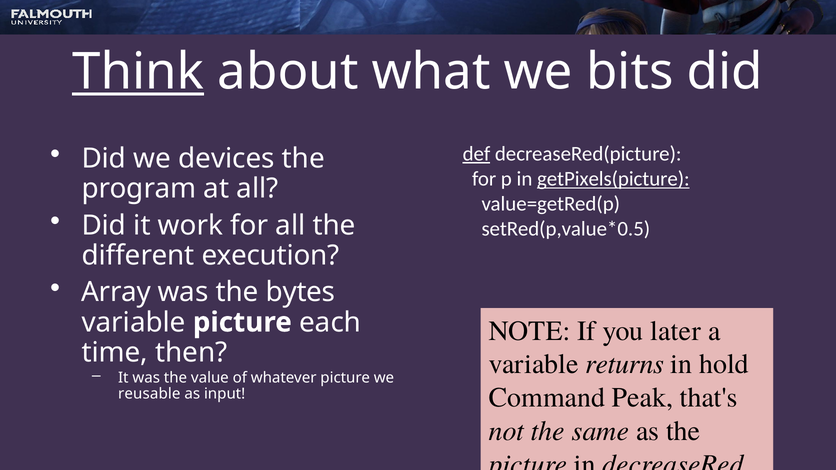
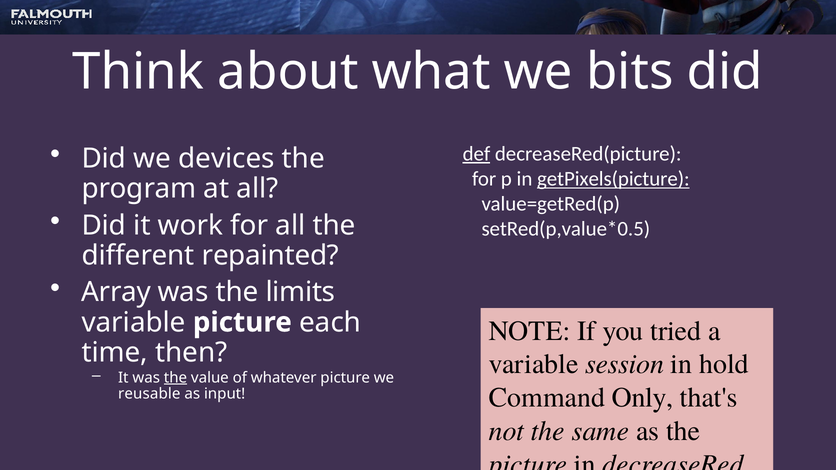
Think underline: present -> none
execution: execution -> repainted
bytes: bytes -> limits
later: later -> tried
returns: returns -> session
the at (175, 378) underline: none -> present
Peak: Peak -> Only
